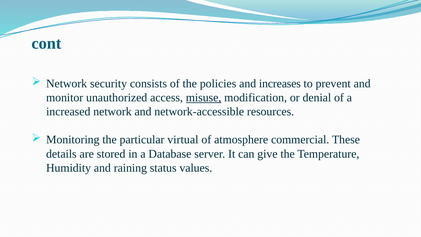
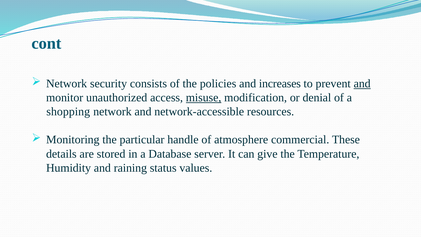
and at (362, 84) underline: none -> present
increased: increased -> shopping
virtual: virtual -> handle
